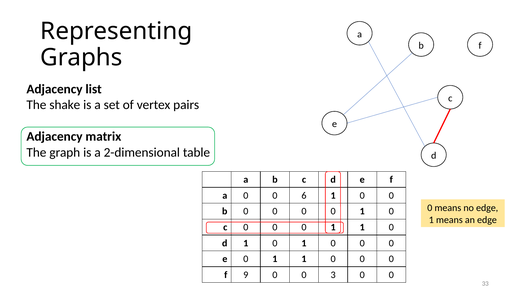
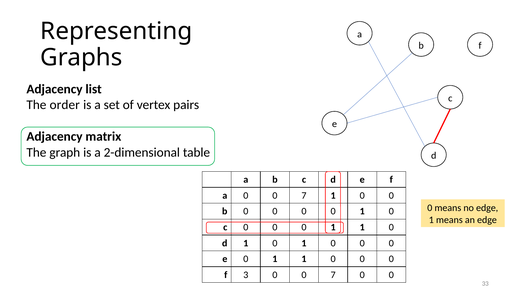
shake: shake -> order
a 0 0 6: 6 -> 7
9: 9 -> 3
3 at (333, 275): 3 -> 7
